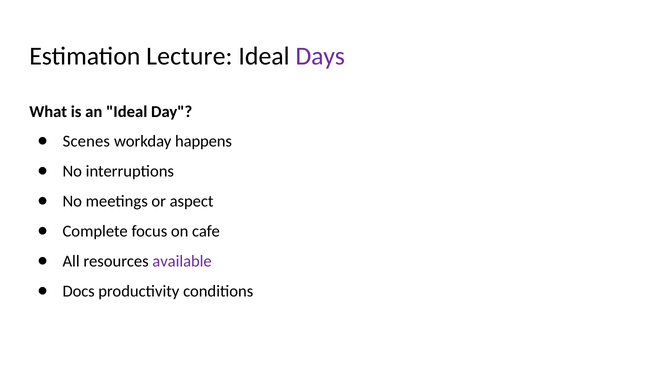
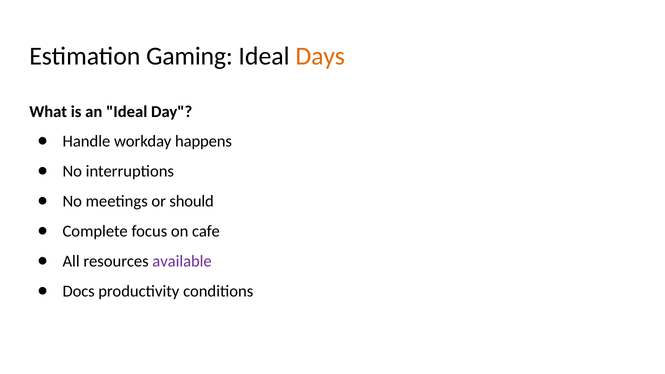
Lecture: Lecture -> Gaming
Days colour: purple -> orange
Scenes: Scenes -> Handle
aspect: aspect -> should
